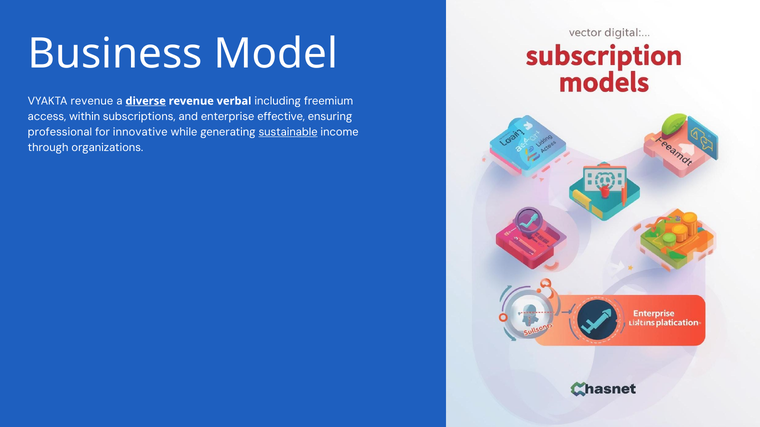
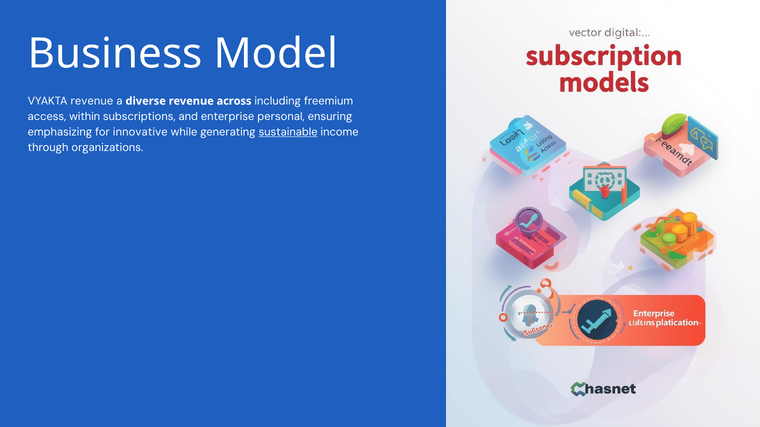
diverse underline: present -> none
verbal: verbal -> across
effective: effective -> personal
professional: professional -> emphasizing
